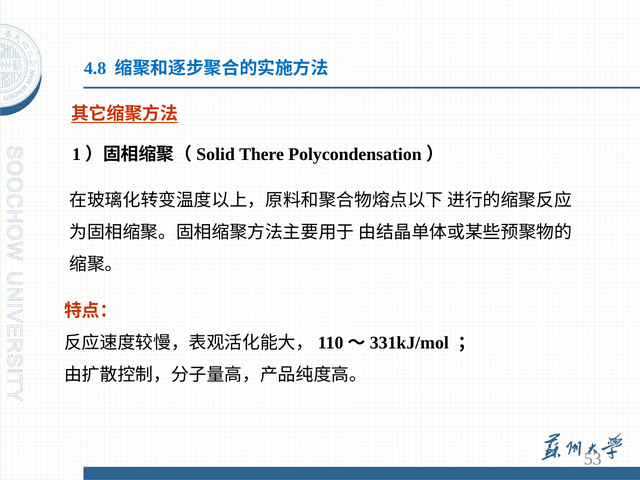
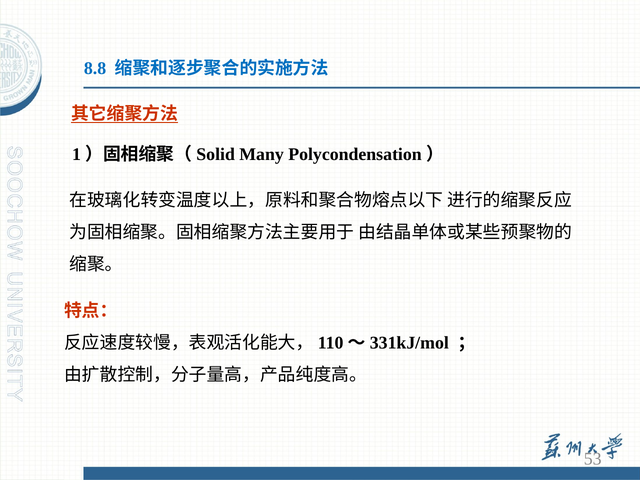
4.8: 4.8 -> 8.8
There: There -> Many
